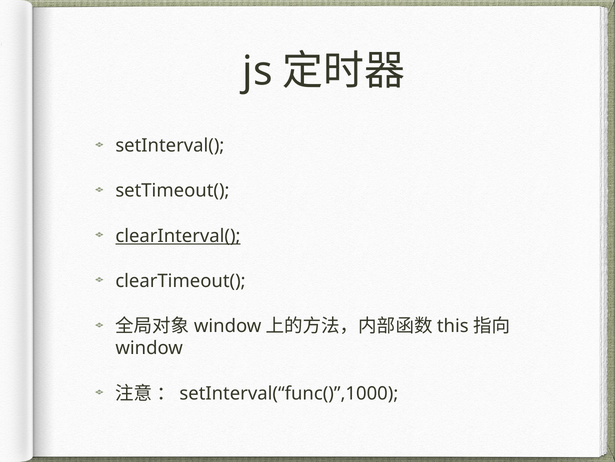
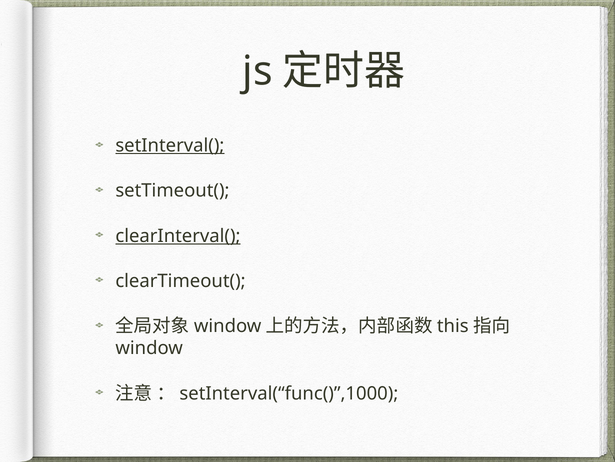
setInterval( underline: none -> present
